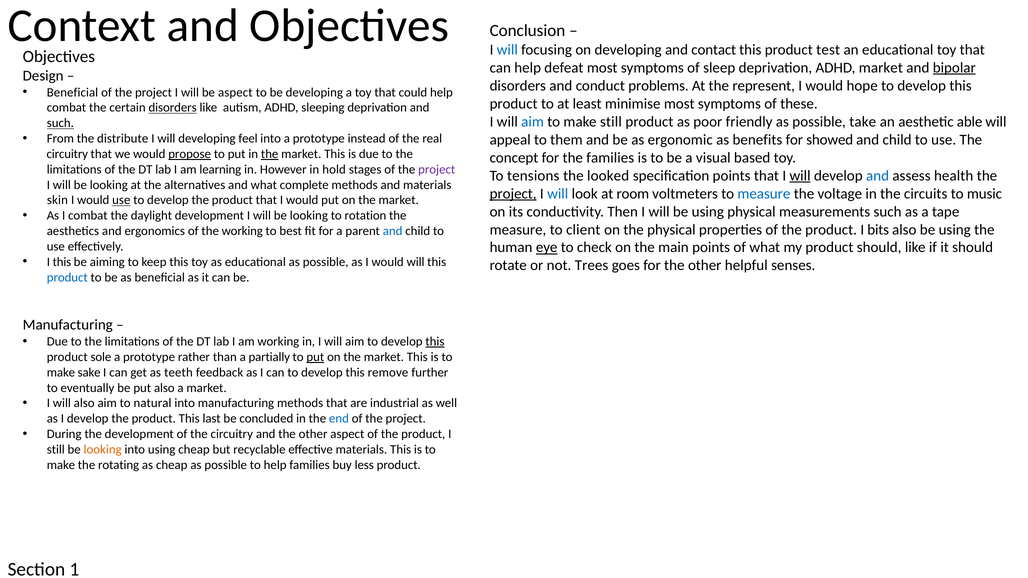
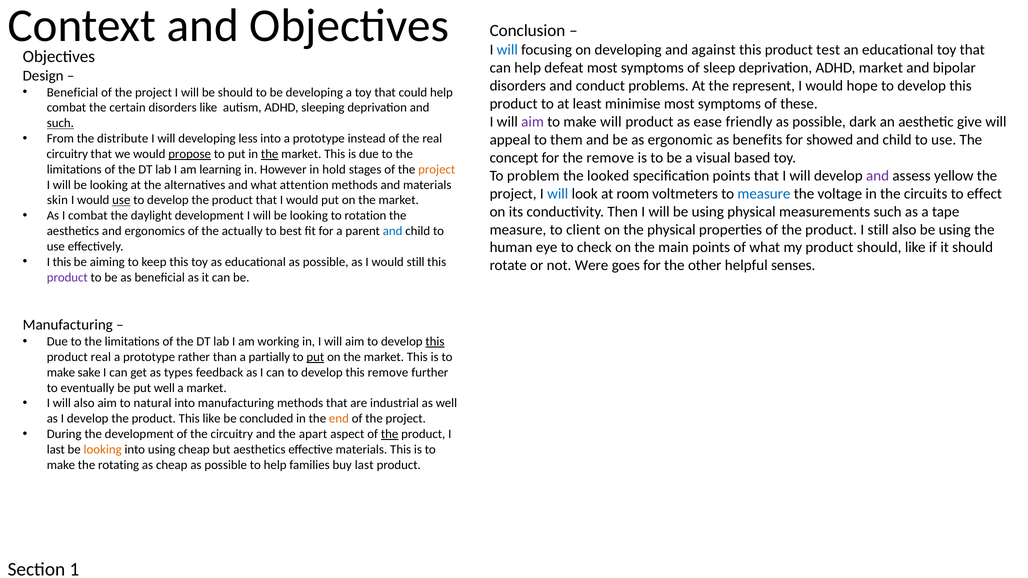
contact: contact -> against
bipolar underline: present -> none
be aspect: aspect -> should
disorders at (173, 108) underline: present -> none
aim at (533, 122) colour: blue -> purple
make still: still -> will
poor: poor -> ease
take: take -> dark
able: able -> give
feel: feel -> less
the families: families -> remove
project at (437, 169) colour: purple -> orange
tensions: tensions -> problem
will at (800, 176) underline: present -> none
and at (878, 176) colour: blue -> purple
health: health -> yellow
complete: complete -> attention
project at (513, 194) underline: present -> none
music: music -> effect
I bits: bits -> still
the working: working -> actually
eye underline: present -> none
would will: will -> still
Trees: Trees -> Were
product at (67, 277) colour: blue -> purple
product sole: sole -> real
teeth: teeth -> types
put also: also -> well
This last: last -> like
end colour: blue -> orange
and the other: other -> apart
the at (390, 434) underline: none -> present
still at (56, 450): still -> last
but recyclable: recyclable -> aesthetics
buy less: less -> last
